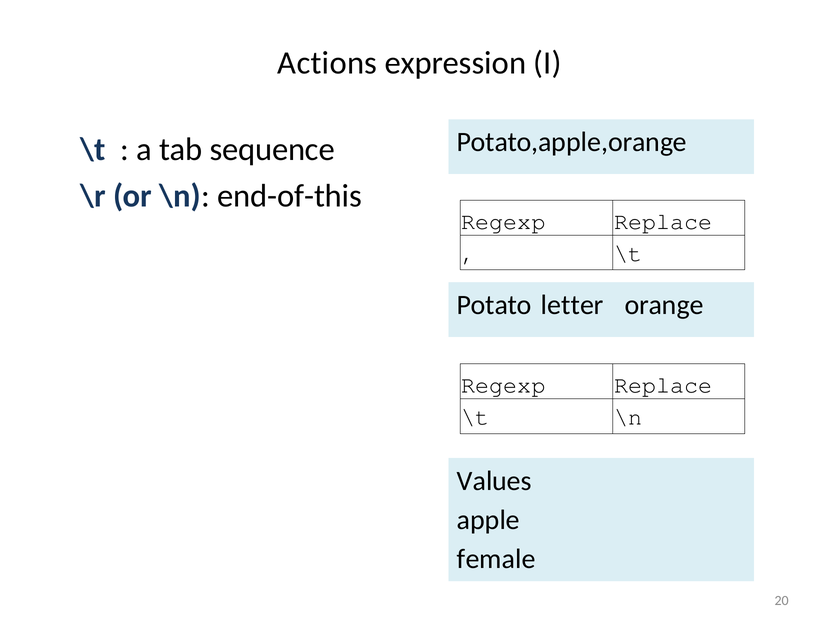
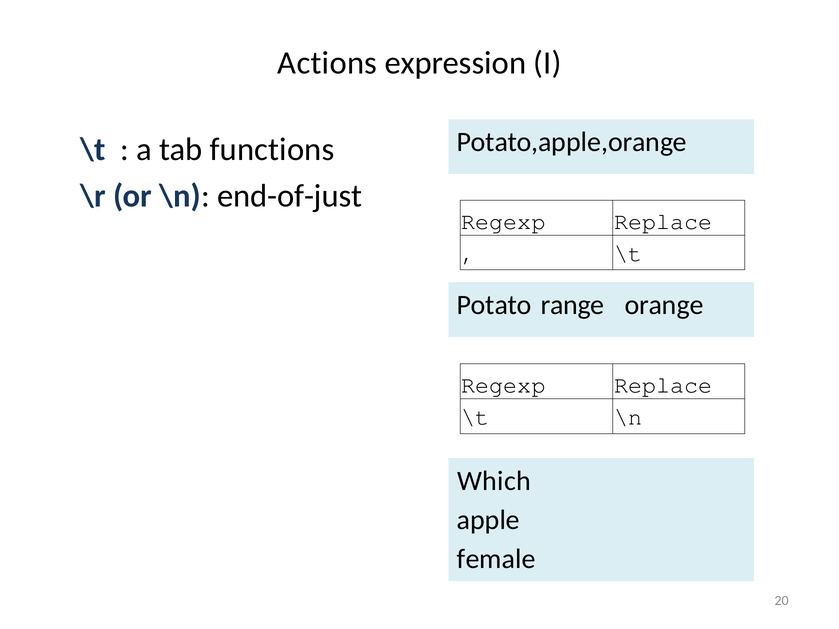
sequence: sequence -> functions
end-of-this: end-of-this -> end-of-just
letter: letter -> range
Values: Values -> Which
